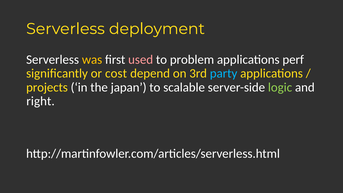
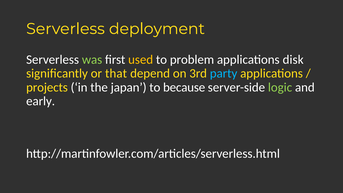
was colour: yellow -> light green
used colour: pink -> yellow
perf: perf -> disk
cost: cost -> that
scalable: scalable -> because
right: right -> early
